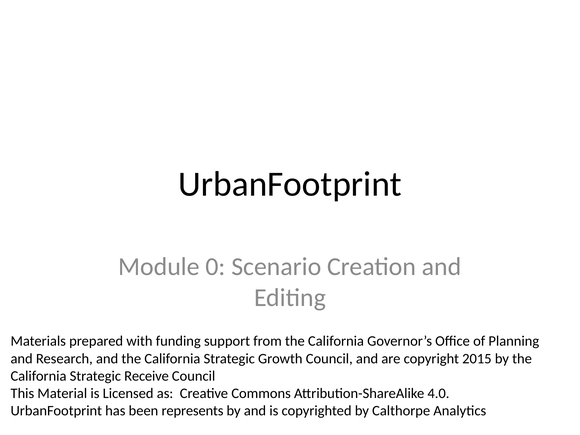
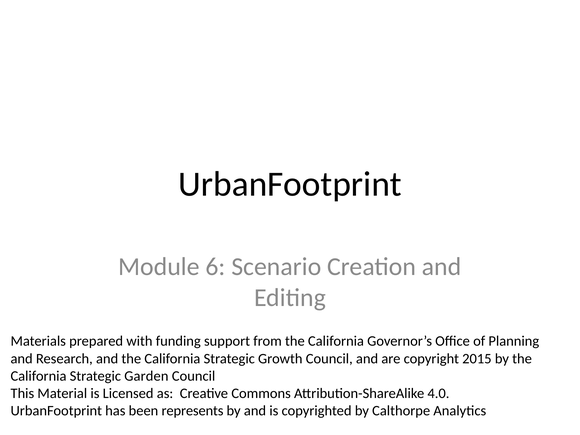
0: 0 -> 6
Receive: Receive -> Garden
